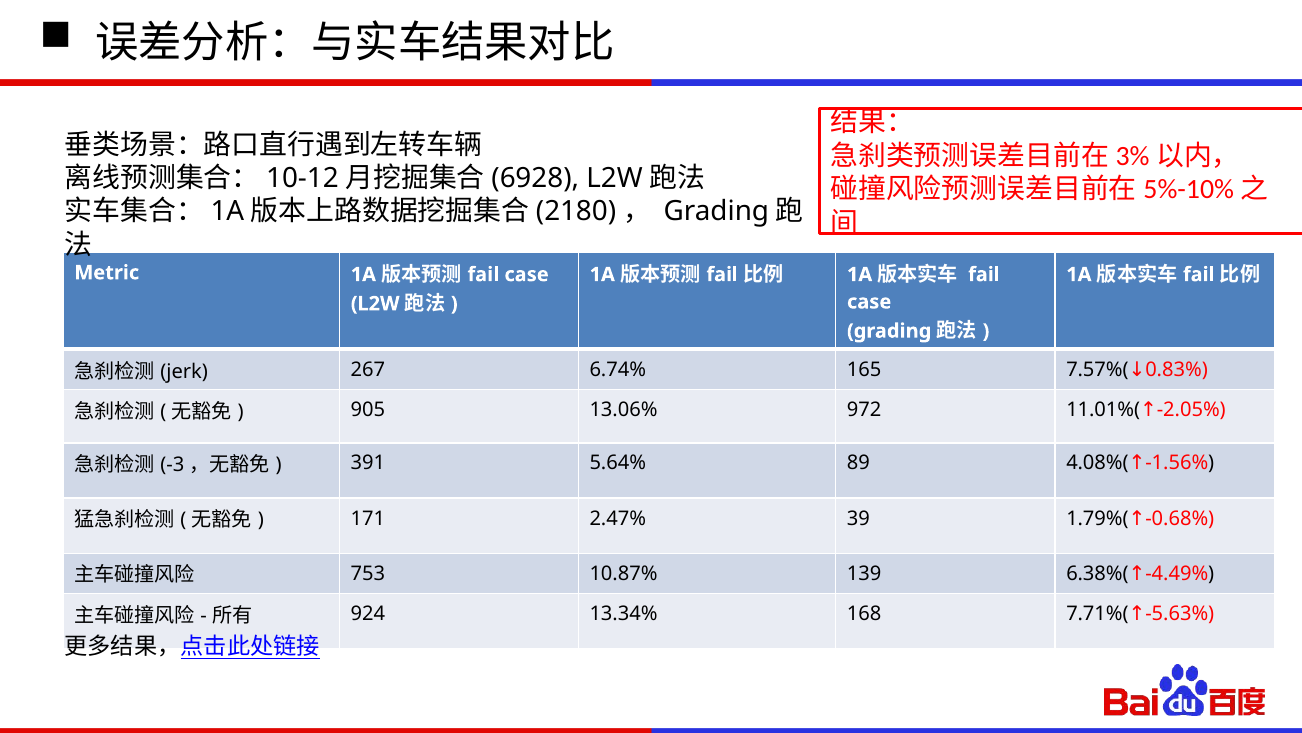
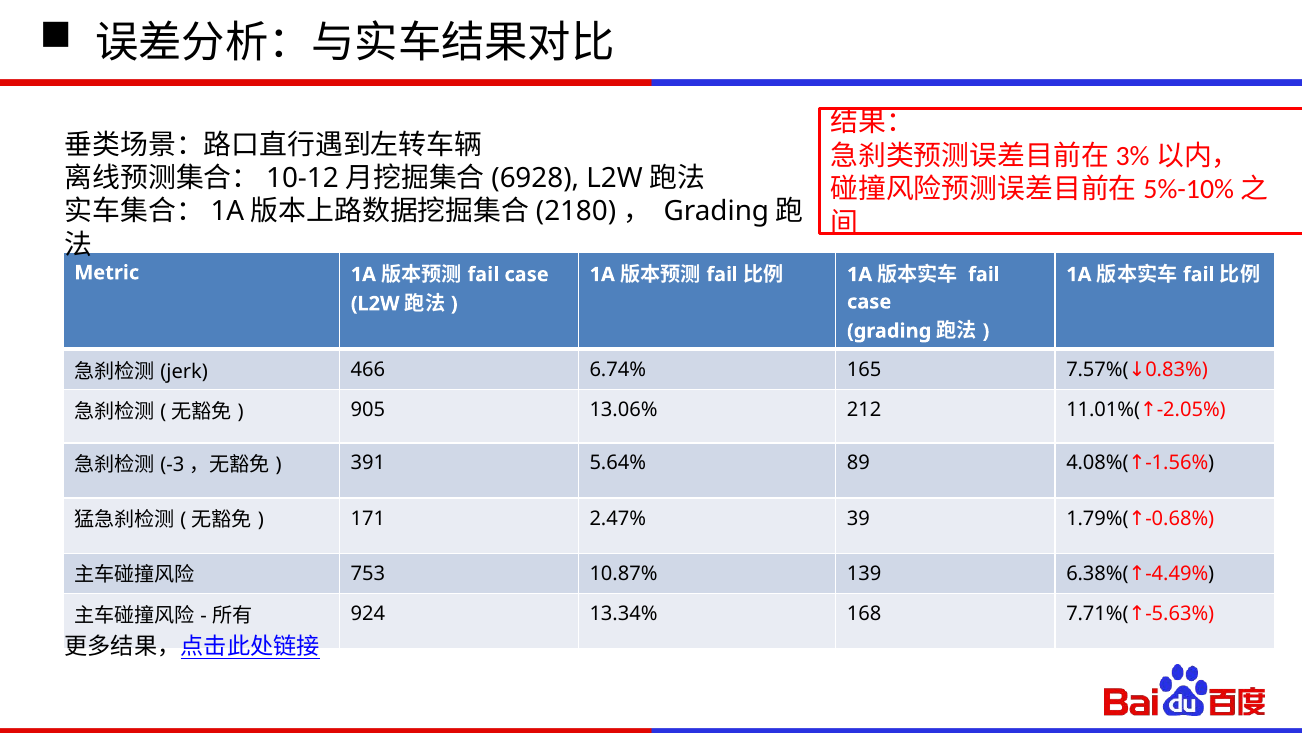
267: 267 -> 466
972: 972 -> 212
